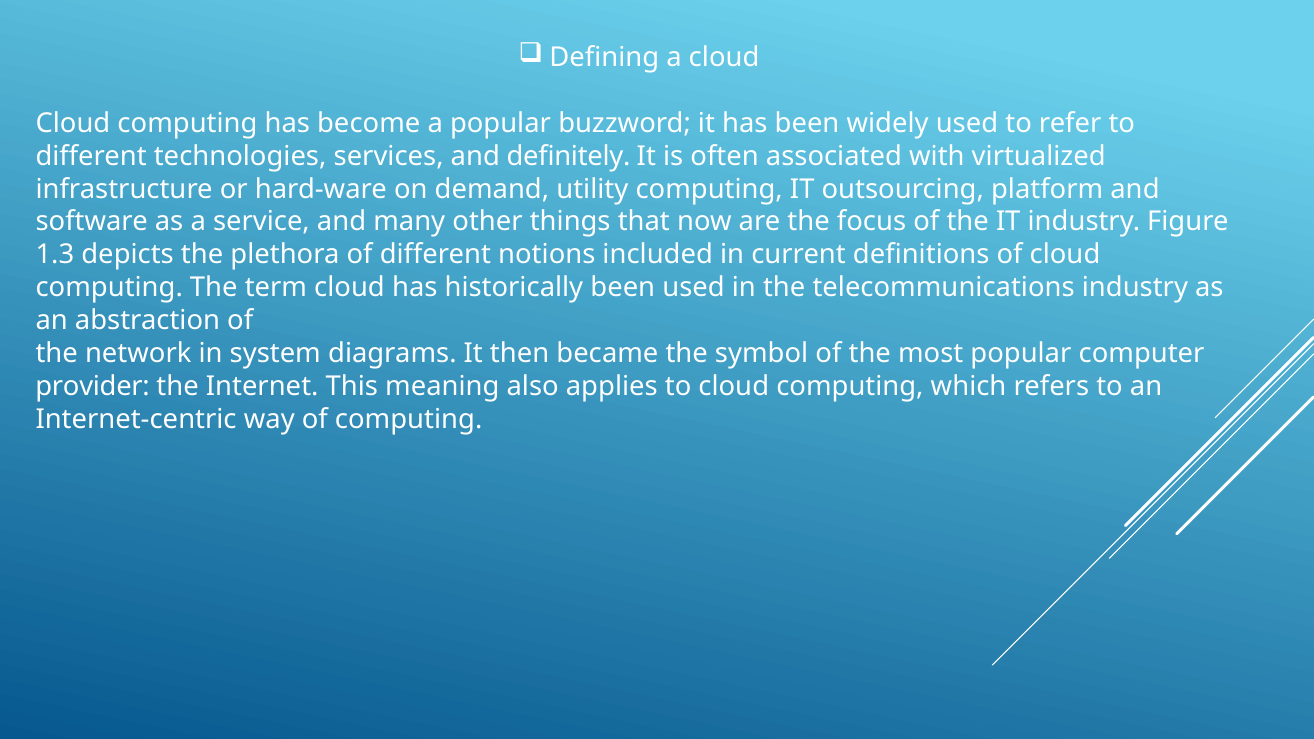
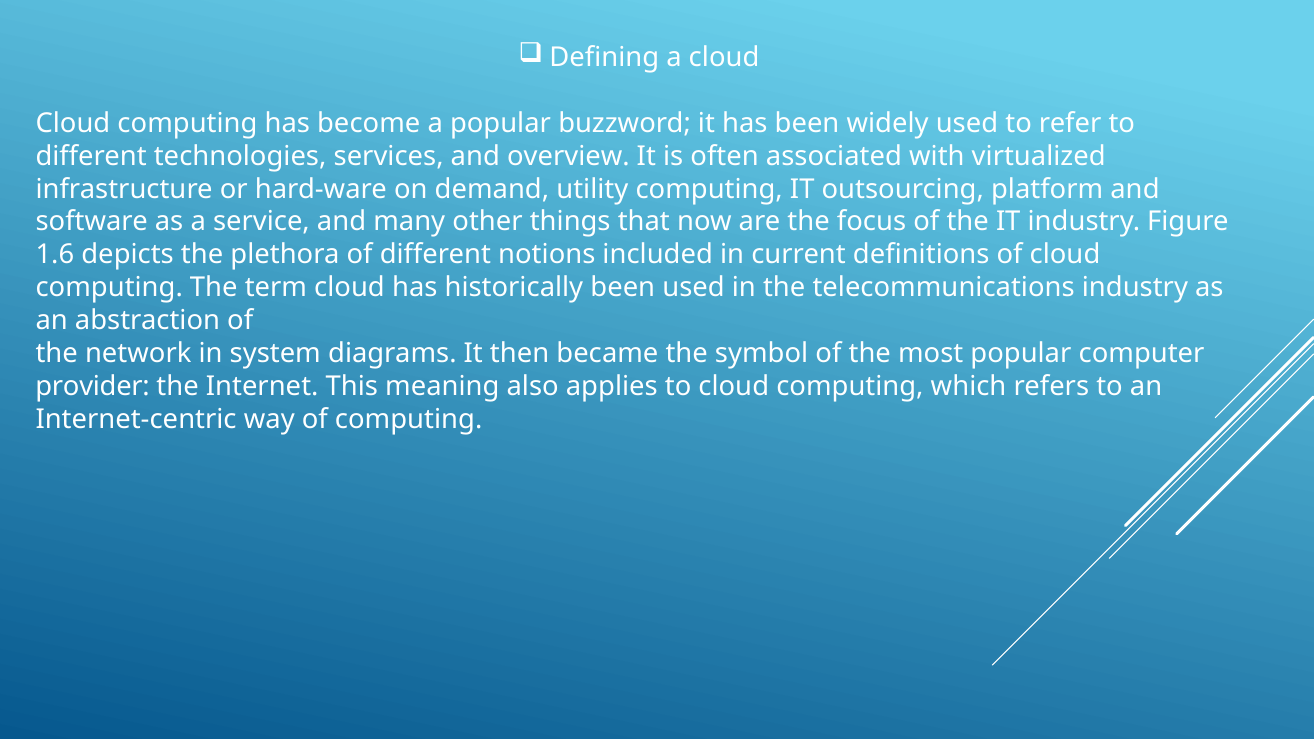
definitely: definitely -> overview
1.3: 1.3 -> 1.6
